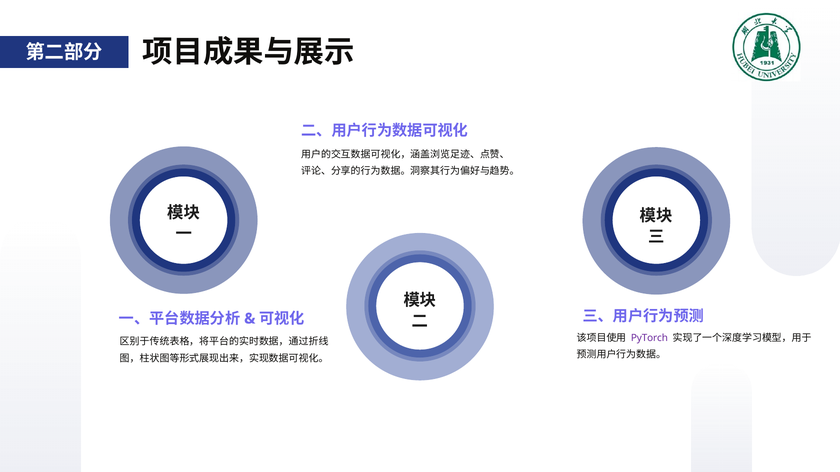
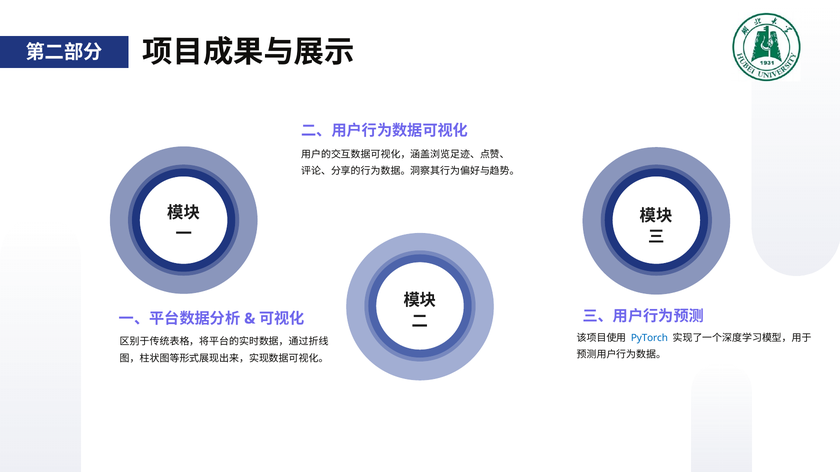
PyTorch colour: purple -> blue
